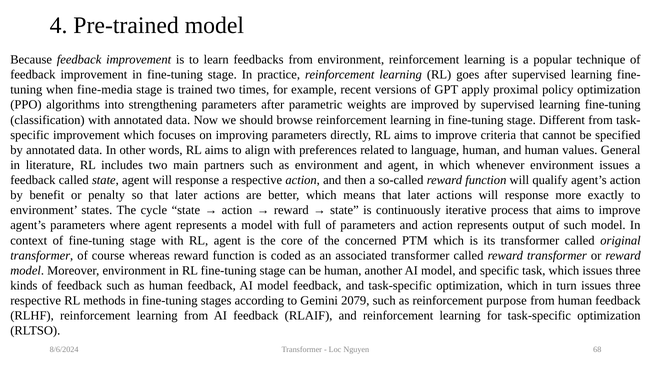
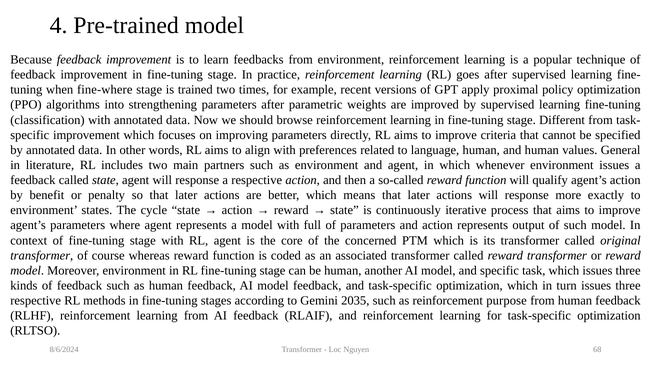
fine-media: fine-media -> fine-where
2079: 2079 -> 2035
